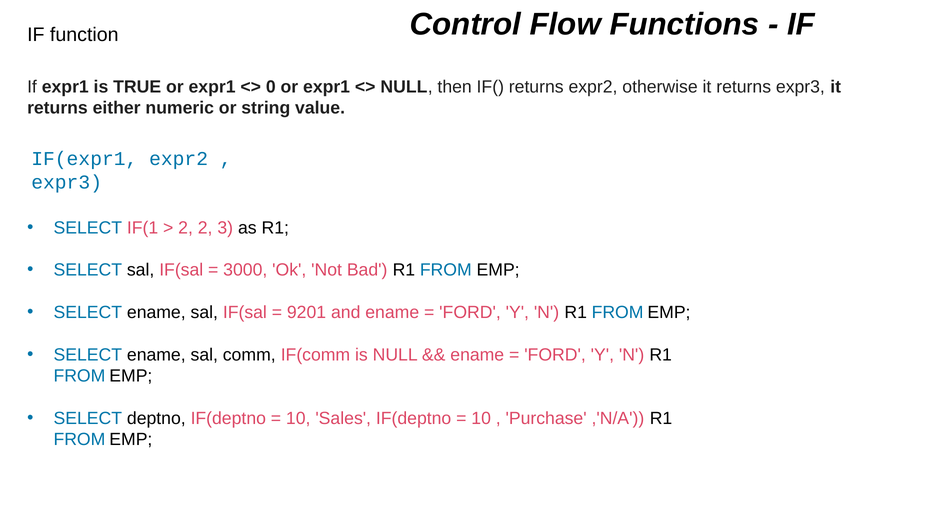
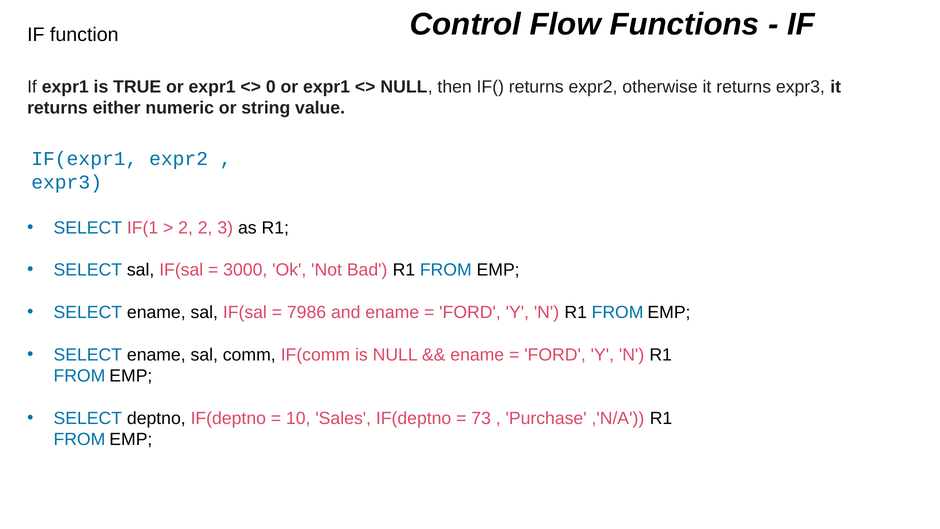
9201: 9201 -> 7986
10 at (481, 418): 10 -> 73
